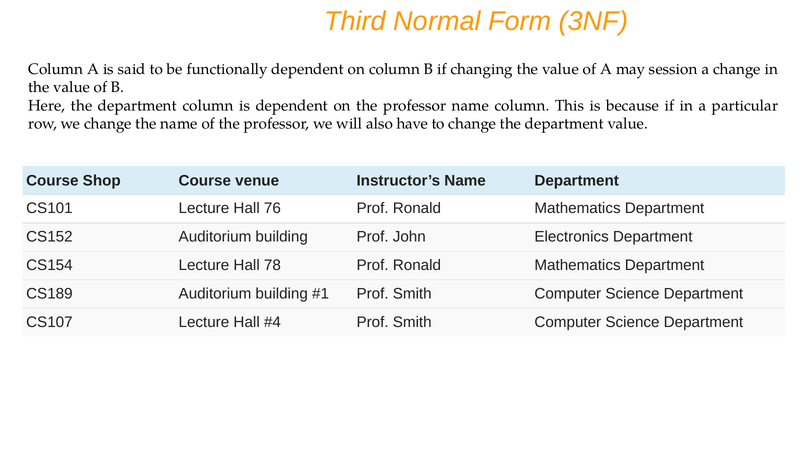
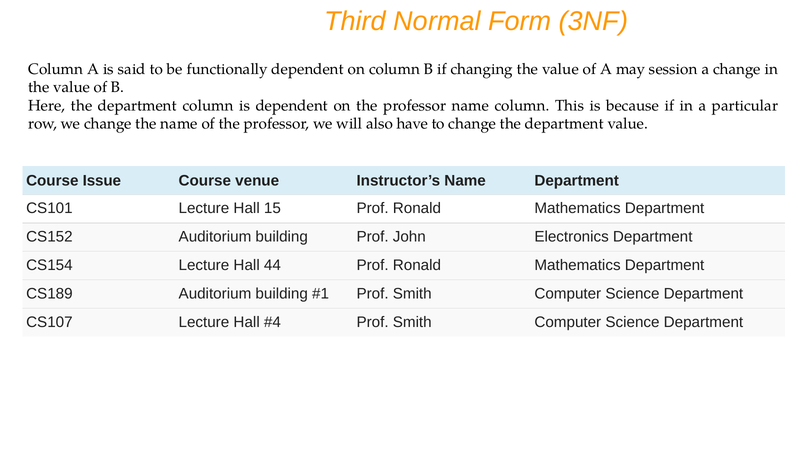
Shop: Shop -> Issue
76: 76 -> 15
78: 78 -> 44
